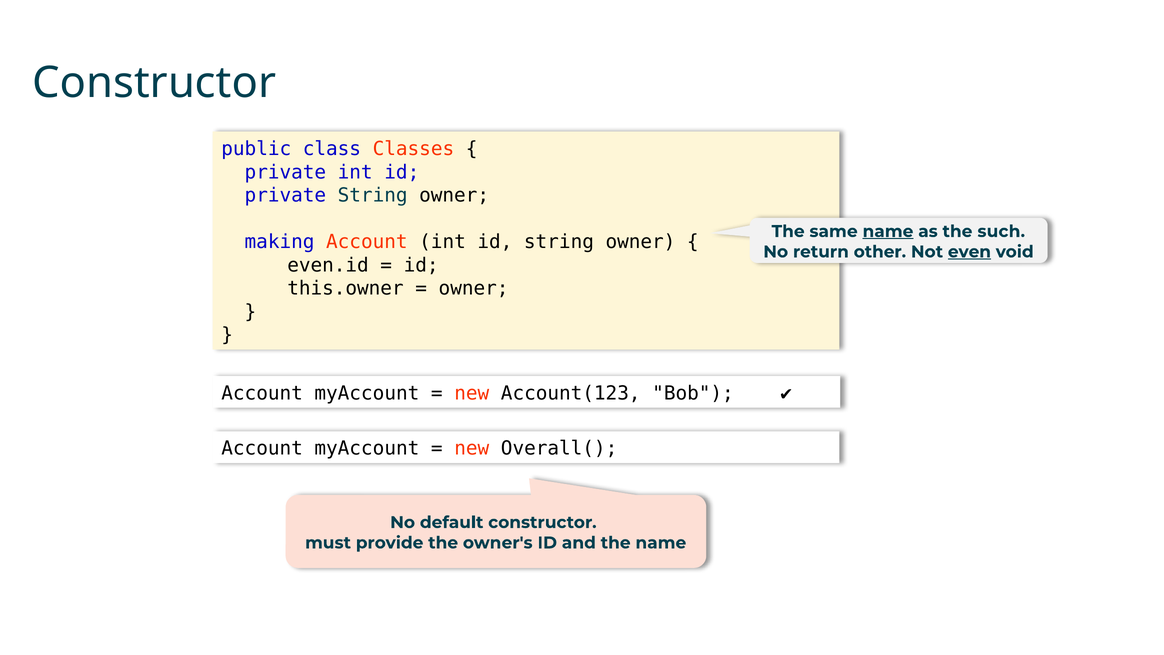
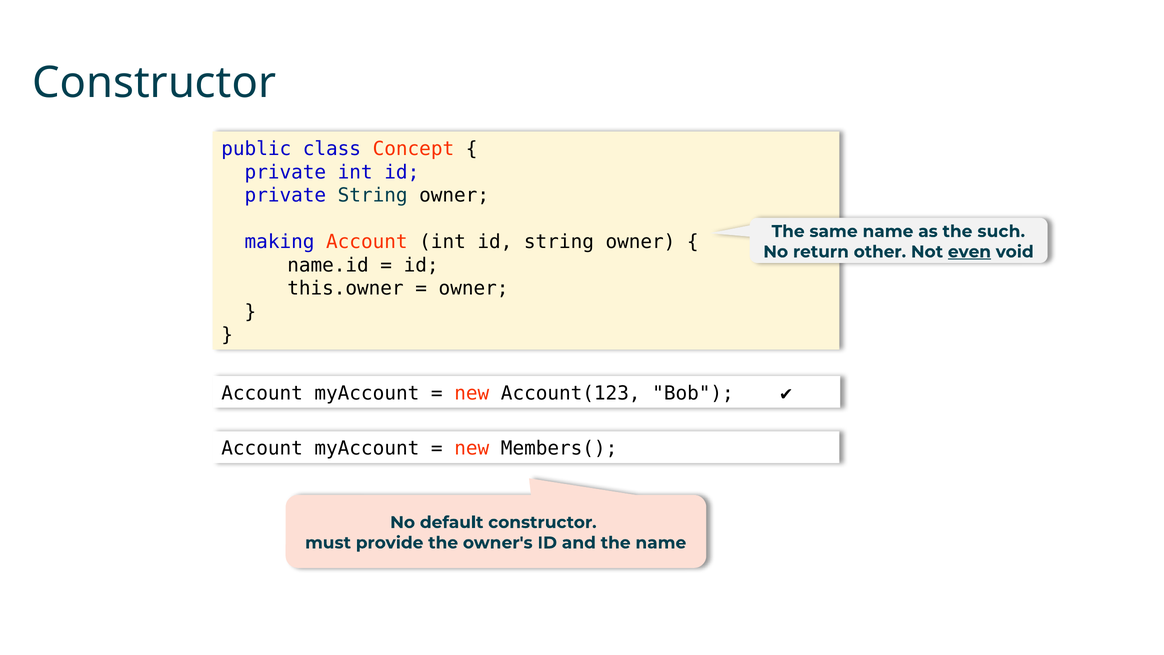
Classes: Classes -> Concept
name at (888, 231) underline: present -> none
even.id: even.id -> name.id
Overall(: Overall( -> Members(
